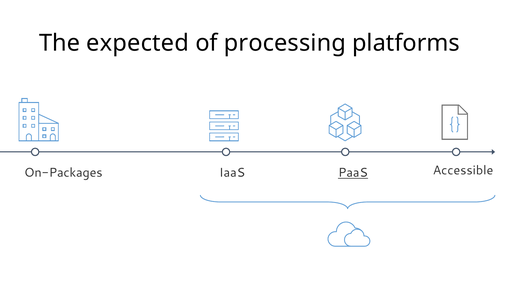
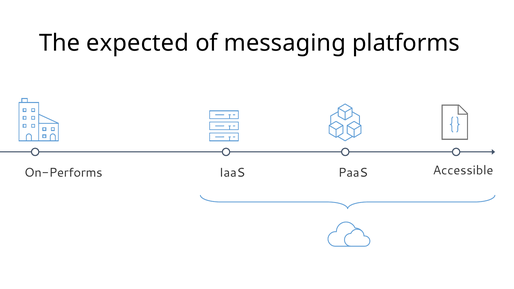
processing: processing -> messaging
On-Packages: On-Packages -> On-Performs
PaaS underline: present -> none
